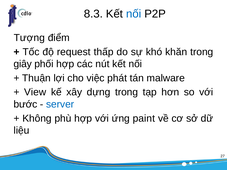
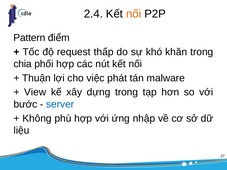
8.3: 8.3 -> 2.4
nối at (134, 14) colour: blue -> orange
Tượng: Tượng -> Pattern
giây: giây -> chia
paint: paint -> nhập
